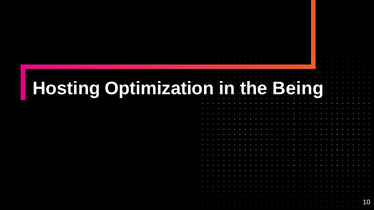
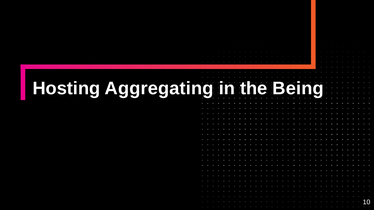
Optimization: Optimization -> Aggregating
